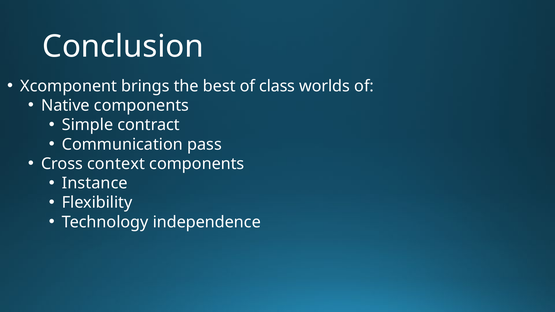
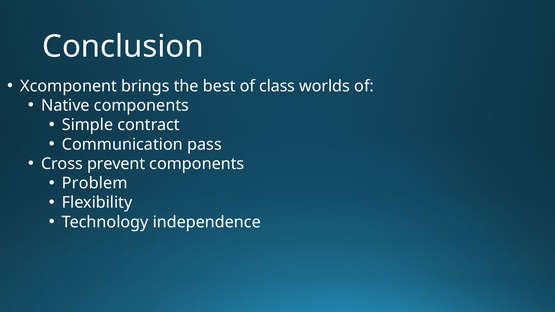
context: context -> prevent
Instance: Instance -> Problem
